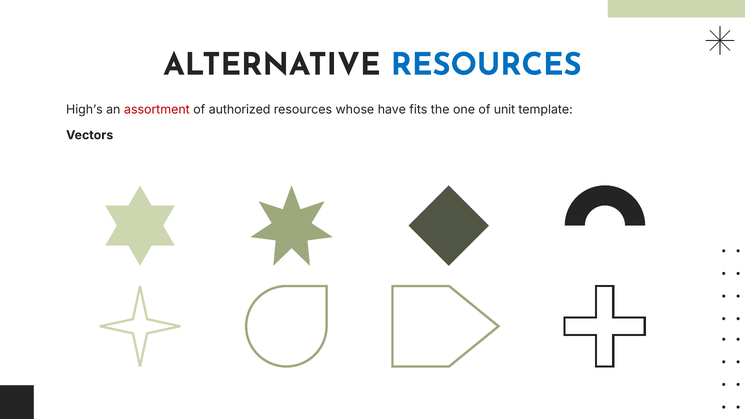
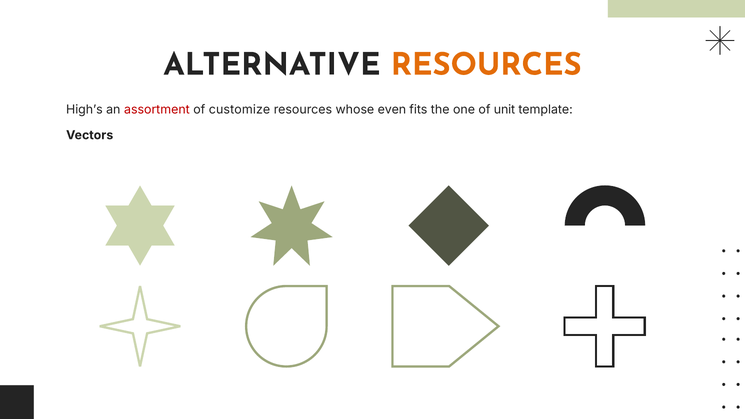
RESOURCES at (486, 64) colour: blue -> orange
authorized: authorized -> customize
have: have -> even
